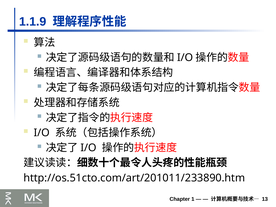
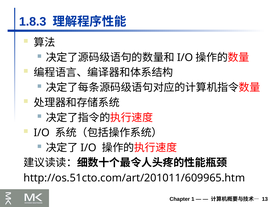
1.1.9: 1.1.9 -> 1.8.3
http://os.51cto.com/art/201011/233890.htm: http://os.51cto.com/art/201011/233890.htm -> http://os.51cto.com/art/201011/609965.htm
